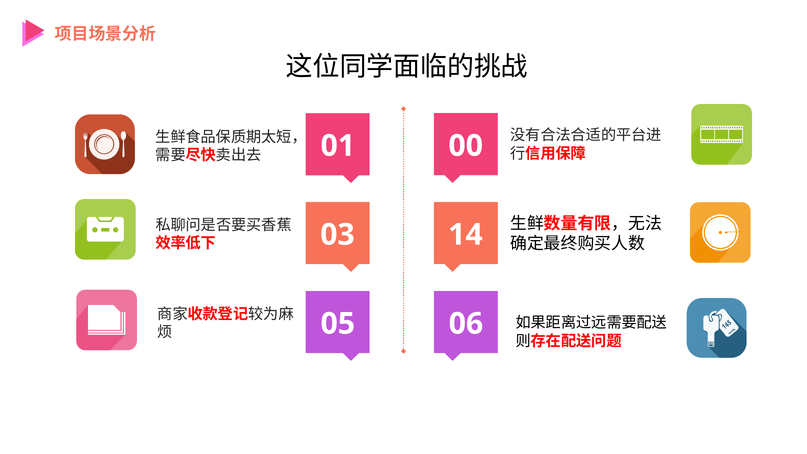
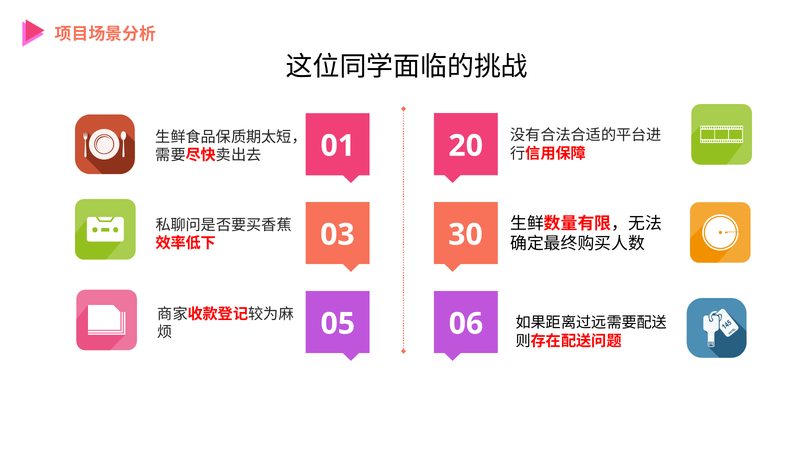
00: 00 -> 20
14: 14 -> 30
